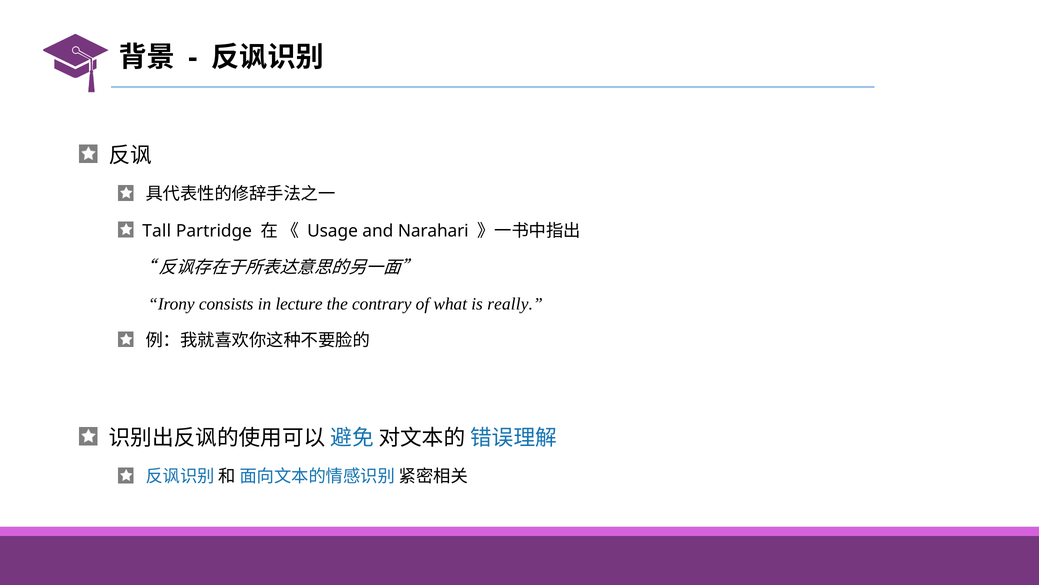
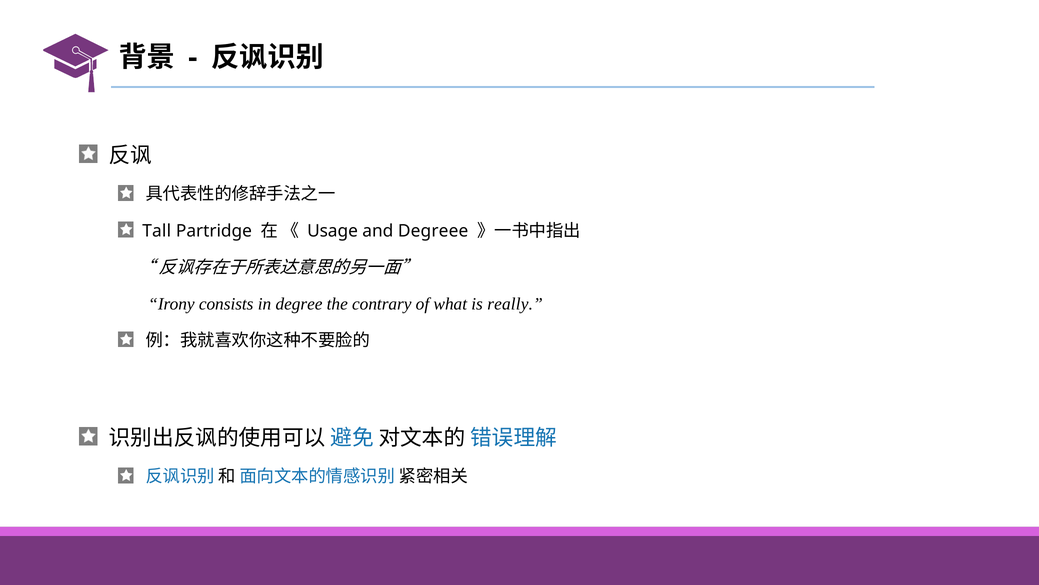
Narahari: Narahari -> Degreee
lecture: lecture -> degree
